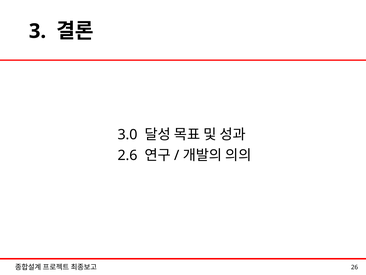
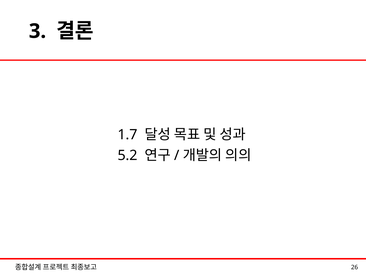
3.0: 3.0 -> 1.7
2.6: 2.6 -> 5.2
